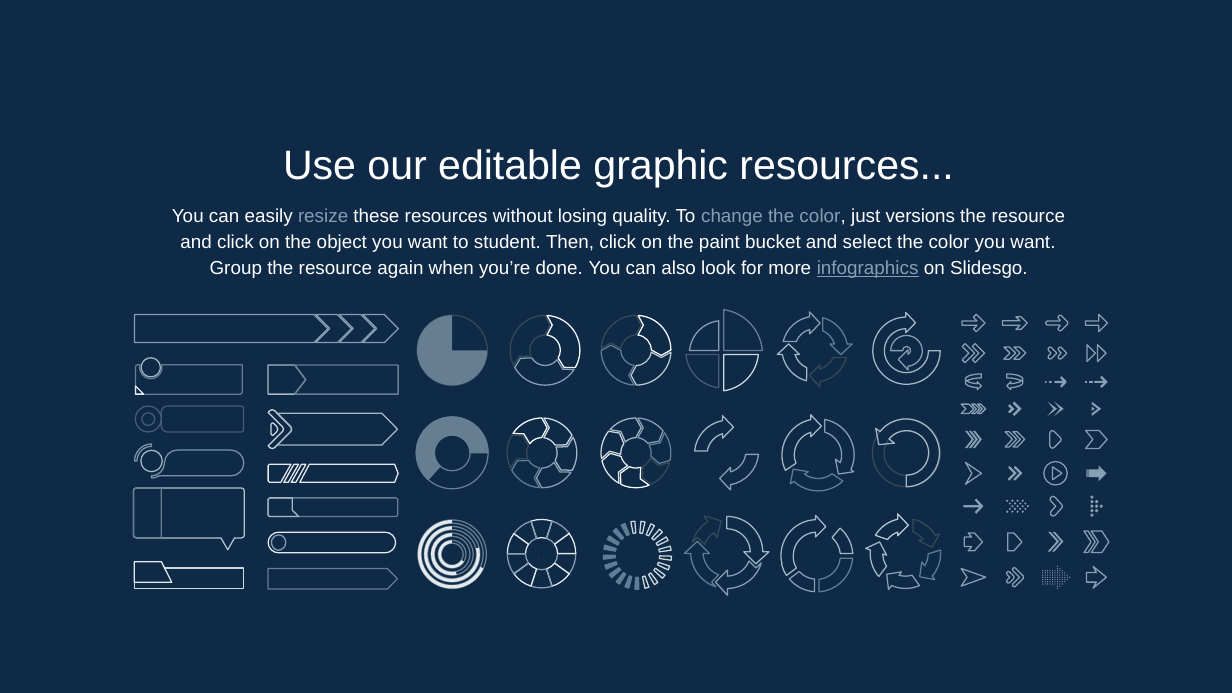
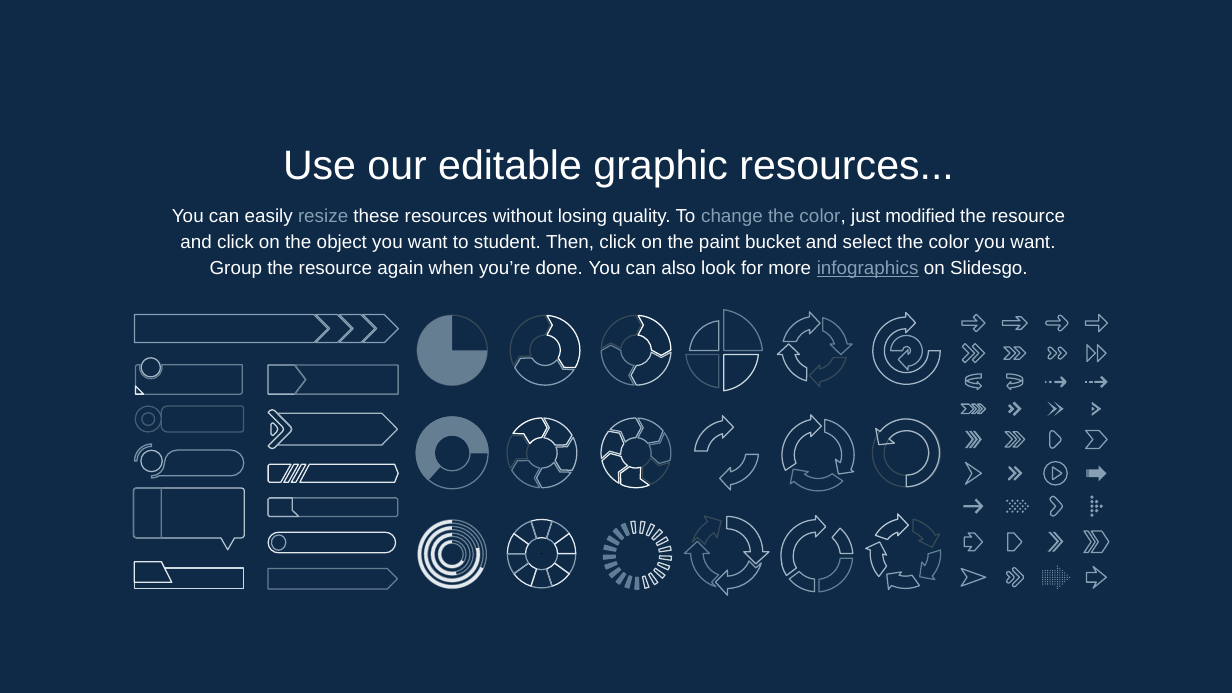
versions: versions -> modified
